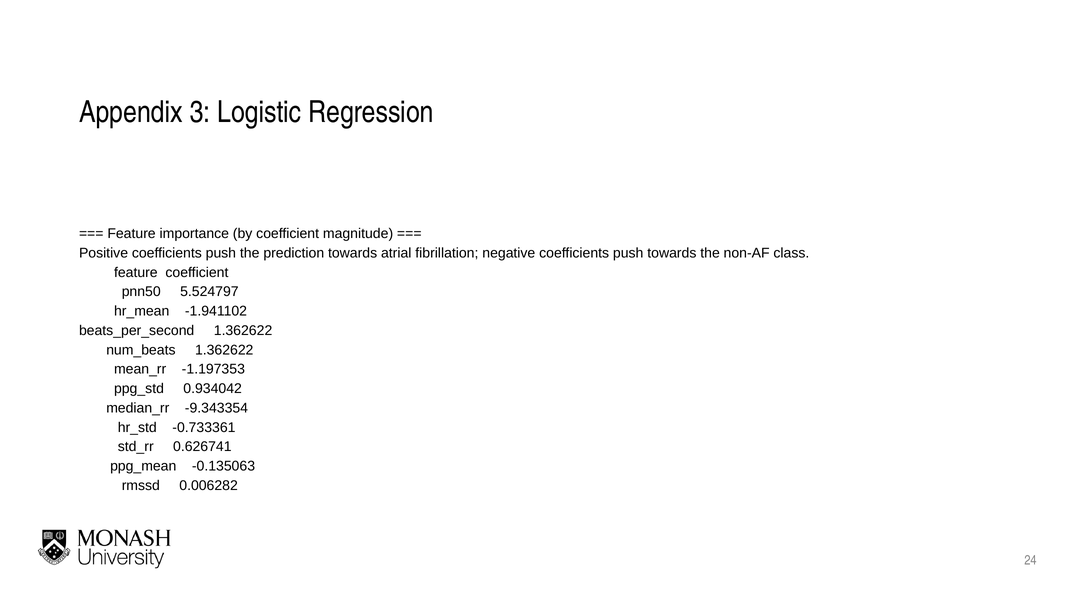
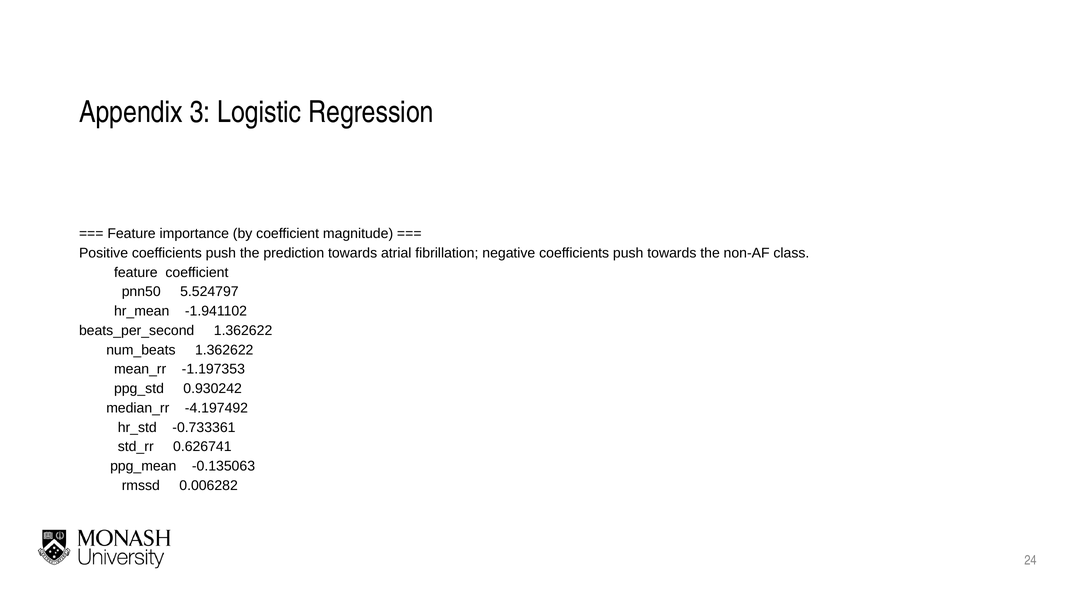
0.934042: 0.934042 -> 0.930242
-9.343354: -9.343354 -> -4.197492
